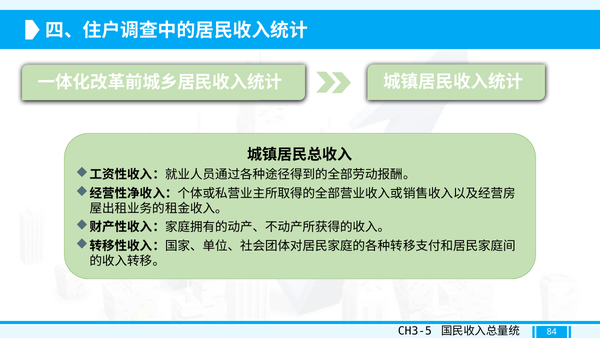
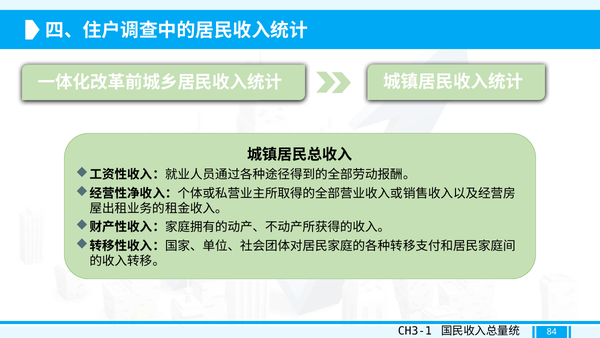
CH3-5: CH3-5 -> CH3-1
